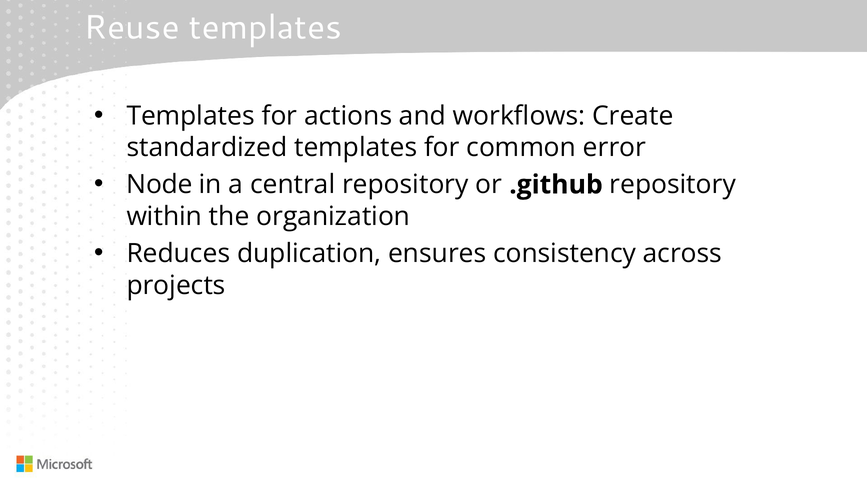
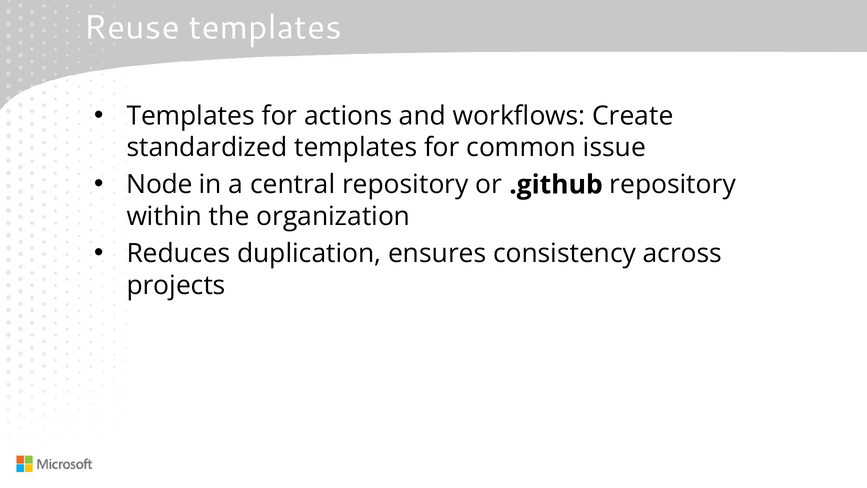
error: error -> issue
